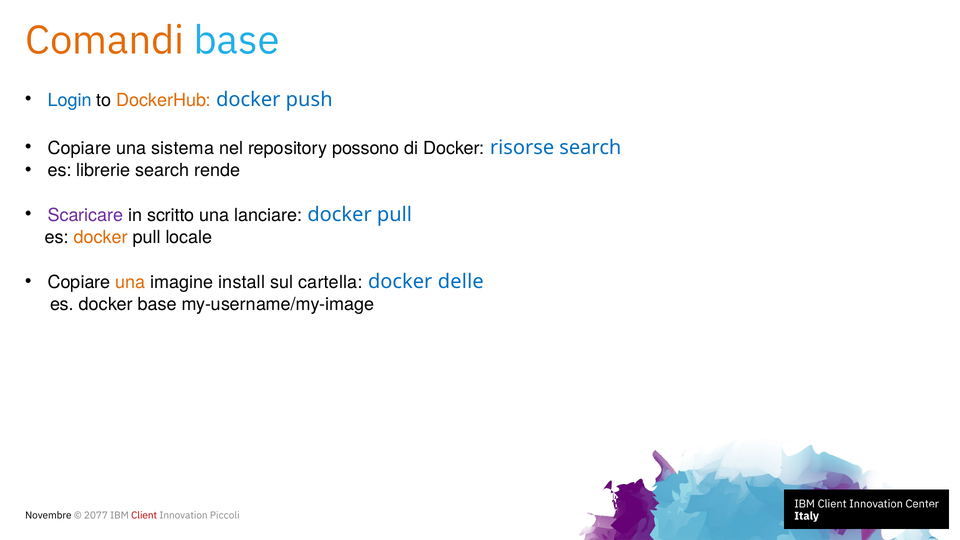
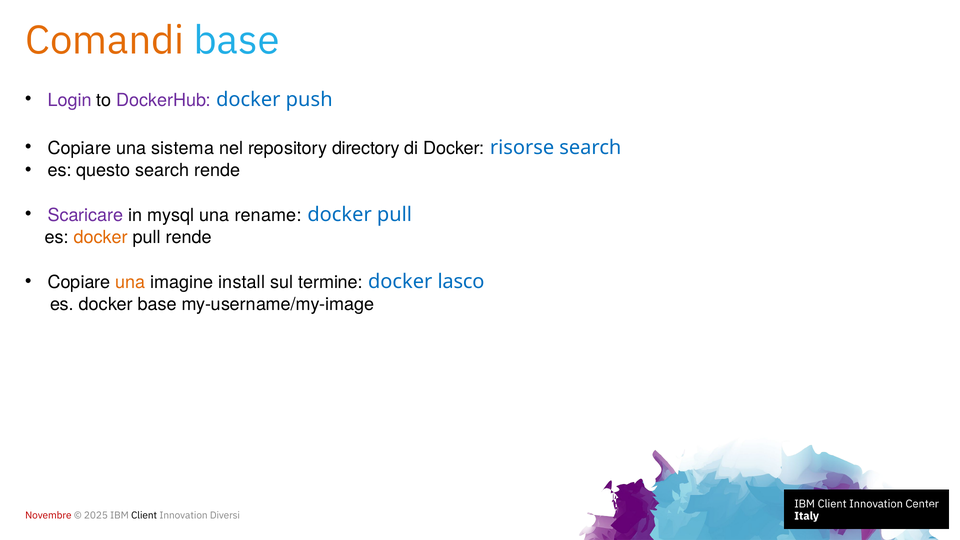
Login colour: blue -> purple
DockerHub colour: orange -> purple
possono: possono -> directory
librerie: librerie -> questo
scritto: scritto -> mysql
lanciare: lanciare -> rename
pull locale: locale -> rende
cartella: cartella -> termine
delle: delle -> lasco
Novembre colour: black -> red
2077: 2077 -> 2025
Client colour: red -> black
Piccoli: Piccoli -> Diversi
